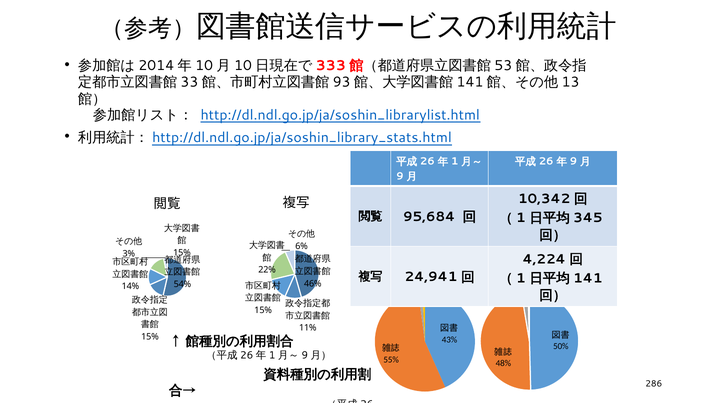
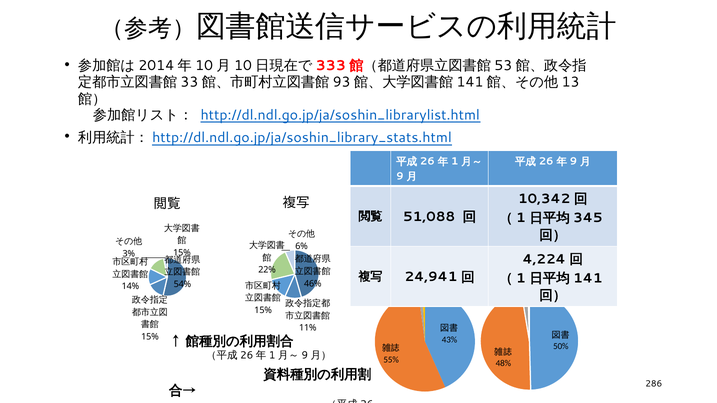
95,684: 95,684 -> 51,088
